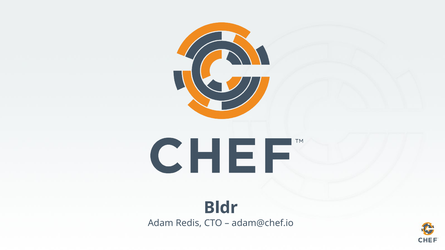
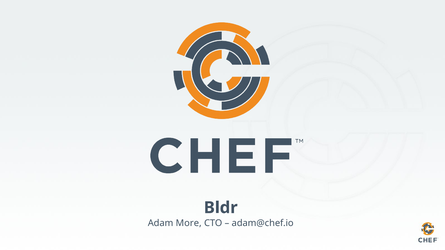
Redis: Redis -> More
